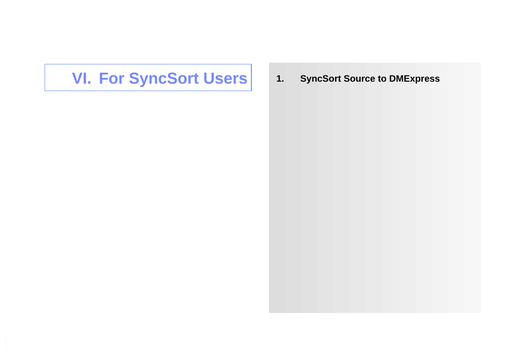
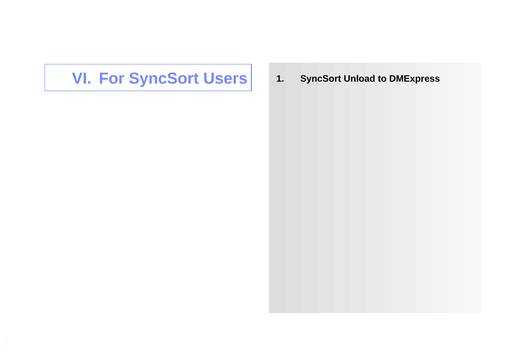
Source: Source -> Unload
